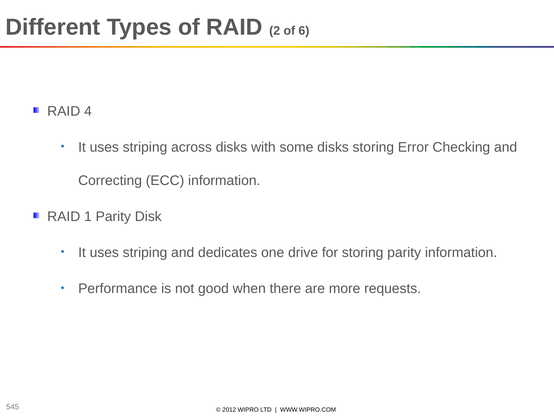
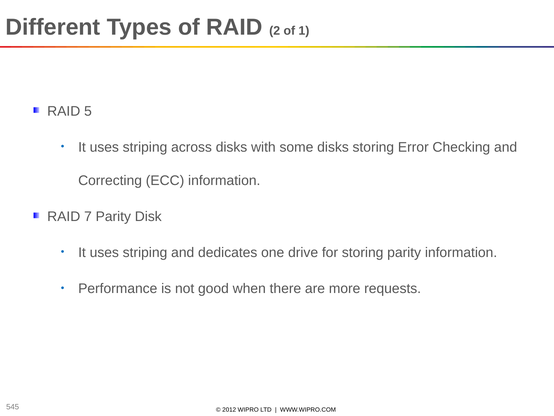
6: 6 -> 1
4: 4 -> 5
1: 1 -> 7
